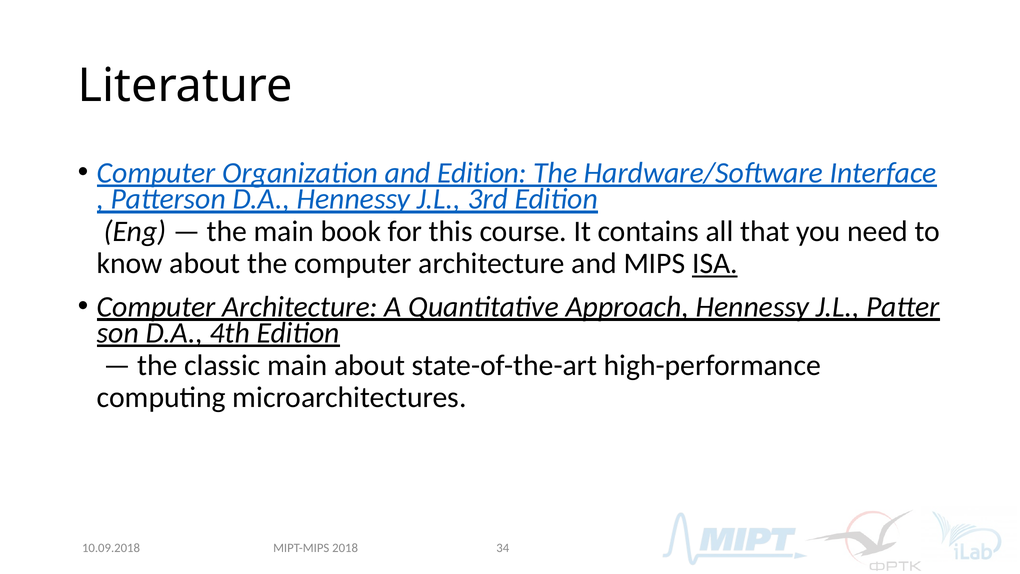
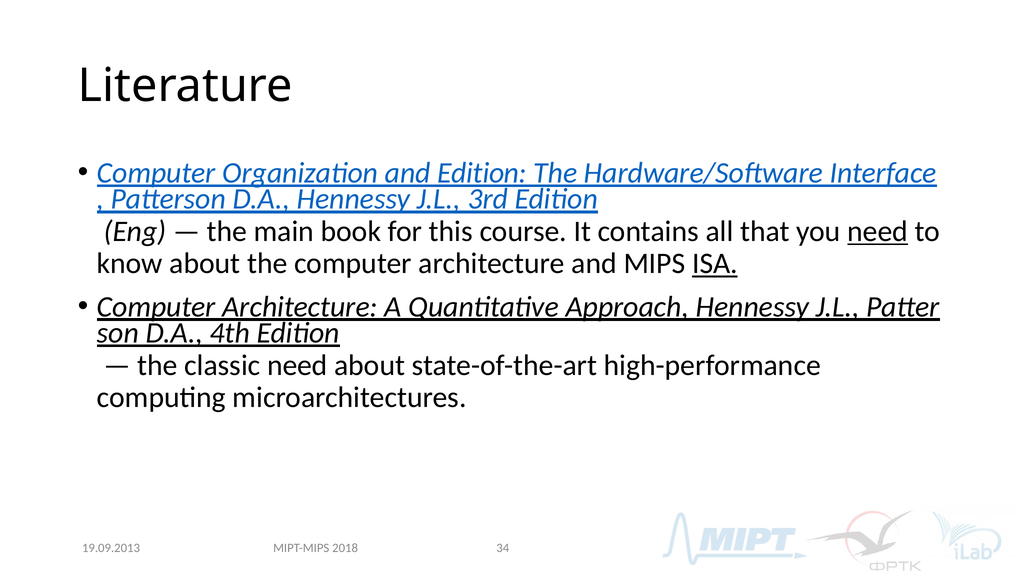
need at (878, 231) underline: none -> present
classic main: main -> need
10.09.2018: 10.09.2018 -> 19.09.2013
